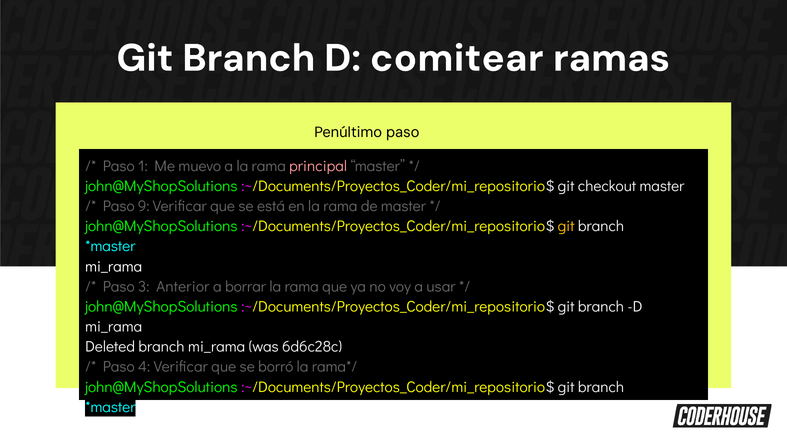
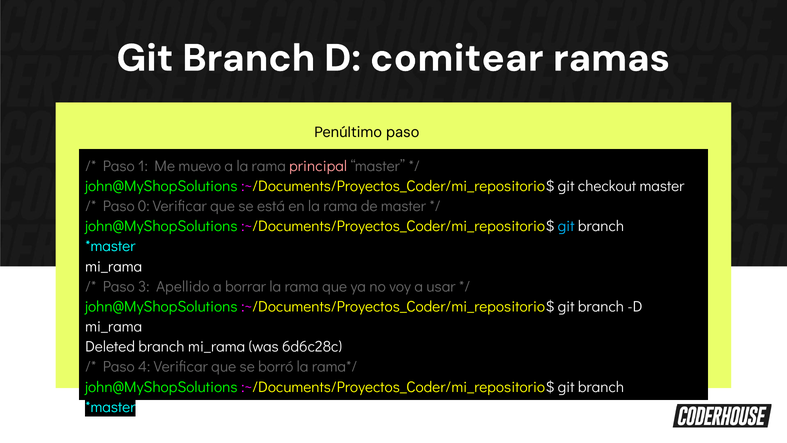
9: 9 -> 0
git at (566, 226) colour: yellow -> light blue
Anterior: Anterior -> Apellido
